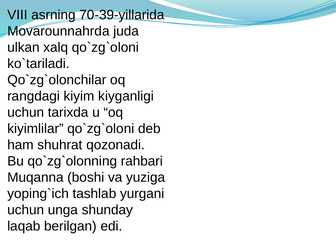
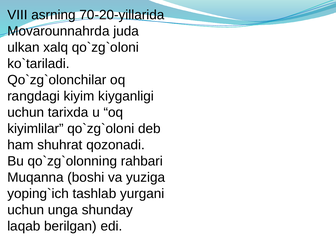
70-39-yillarida: 70-39-yillarida -> 70-20-yillarida
